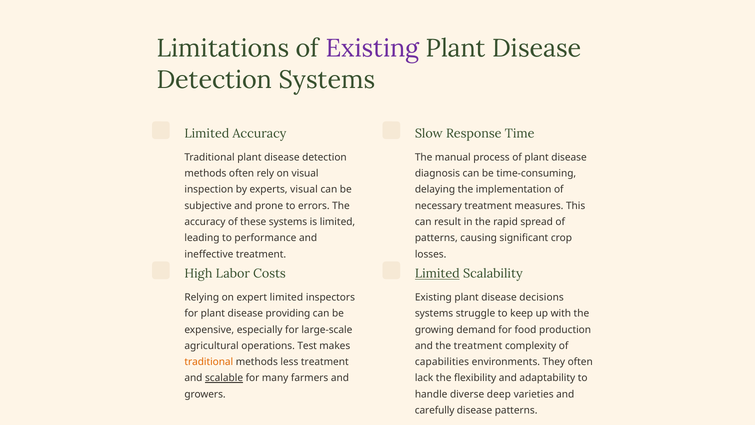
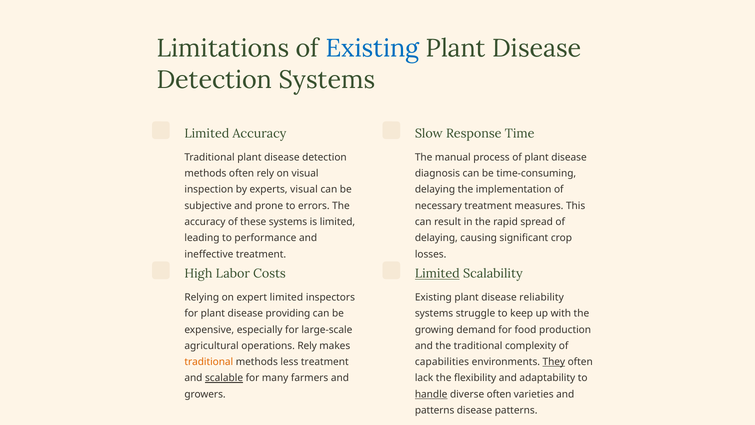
Existing at (372, 48) colour: purple -> blue
patterns at (436, 238): patterns -> delaying
decisions: decisions -> reliability
operations Test: Test -> Rely
the treatment: treatment -> traditional
They underline: none -> present
handle underline: none -> present
diverse deep: deep -> often
carefully at (435, 410): carefully -> patterns
